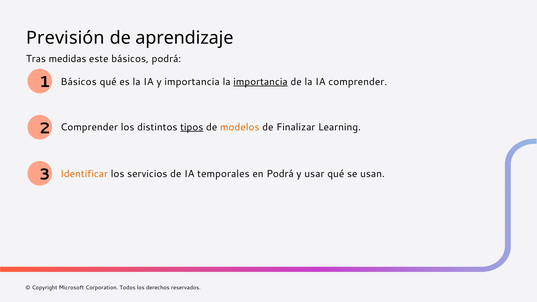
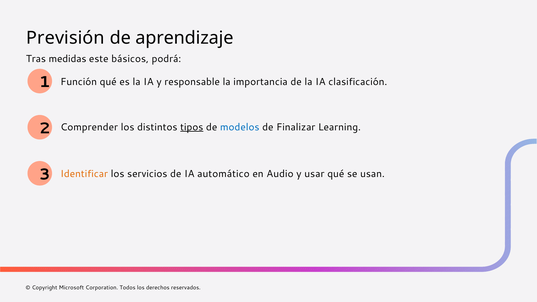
Básicos at (79, 82): Básicos -> Función
y importancia: importancia -> responsable
importancia at (260, 82) underline: present -> none
IA comprender: comprender -> clasificación
modelos colour: orange -> blue
temporales: temporales -> automático
en Podrá: Podrá -> Audio
